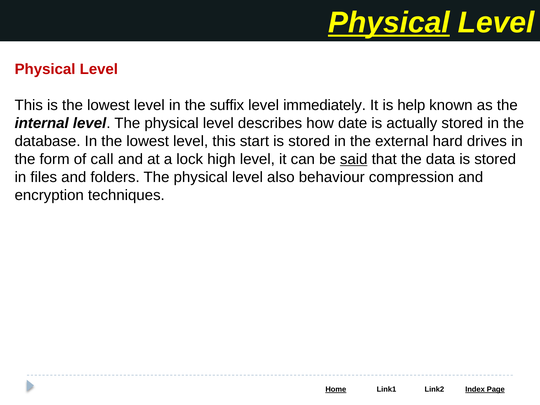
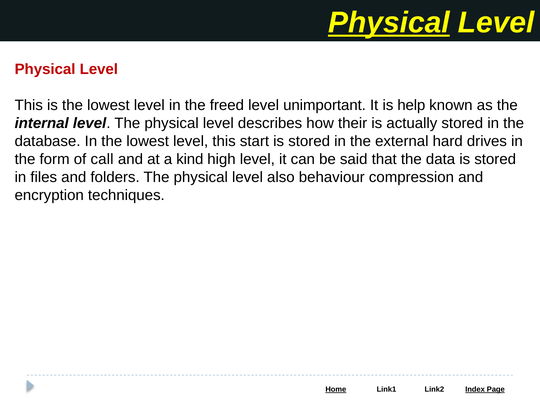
suffix: suffix -> freed
immediately: immediately -> unimportant
date: date -> their
lock: lock -> kind
said underline: present -> none
